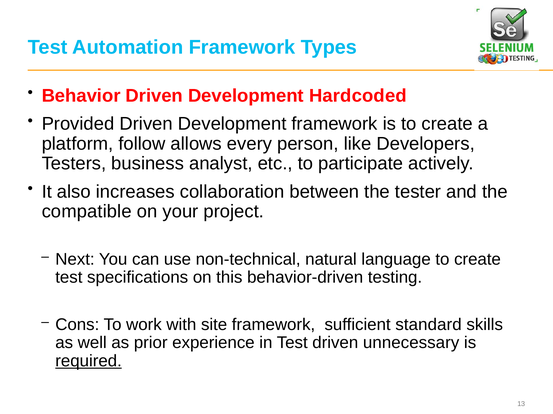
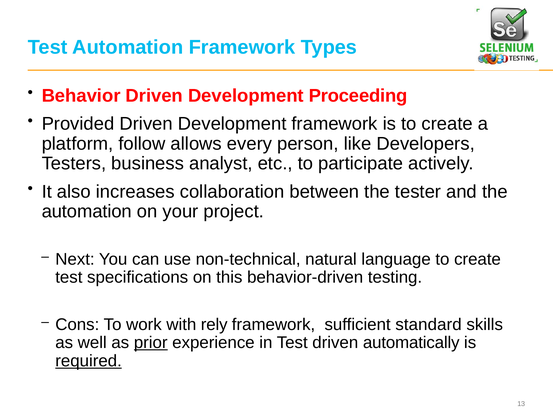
Hardcoded: Hardcoded -> Proceeding
compatible at (87, 212): compatible -> automation
site: site -> rely
prior underline: none -> present
unnecessary: unnecessary -> automatically
